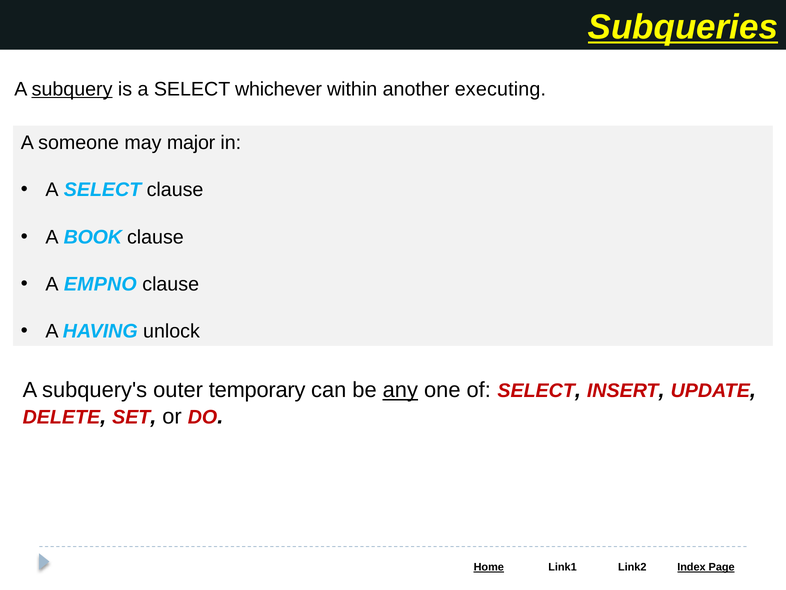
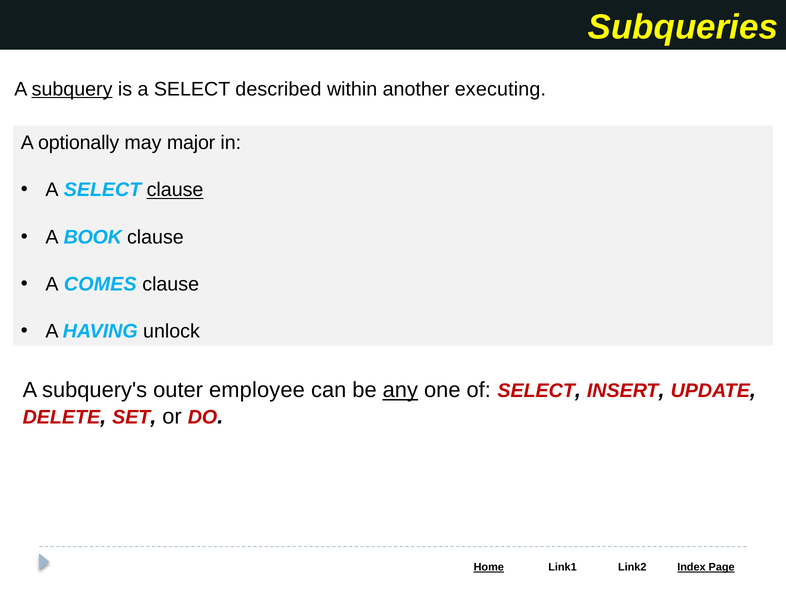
Subqueries underline: present -> none
whichever: whichever -> described
someone: someone -> optionally
clause at (175, 190) underline: none -> present
EMPNO: EMPNO -> COMES
temporary: temporary -> employee
